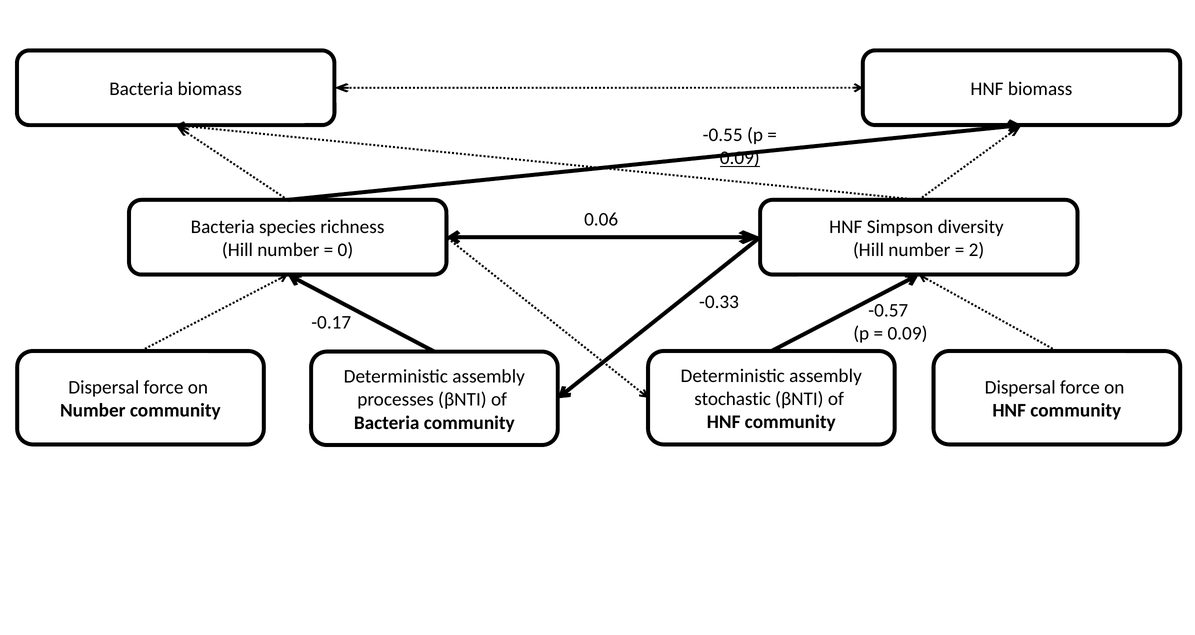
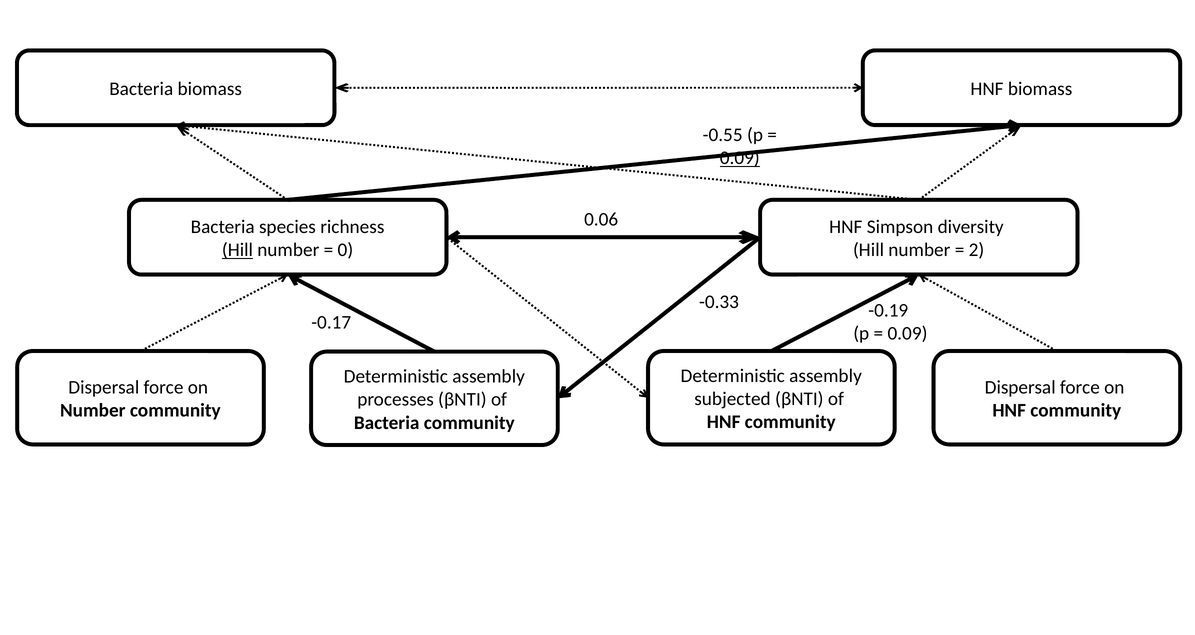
Hill at (237, 250) underline: none -> present
-0.57: -0.57 -> -0.19
stochastic: stochastic -> subjected
